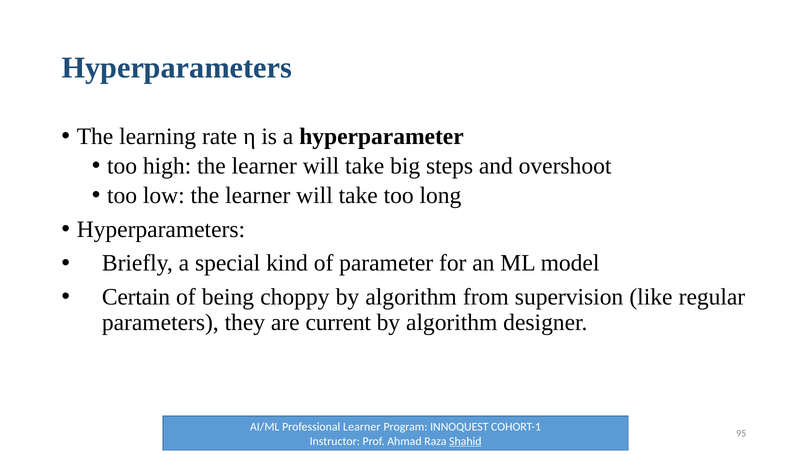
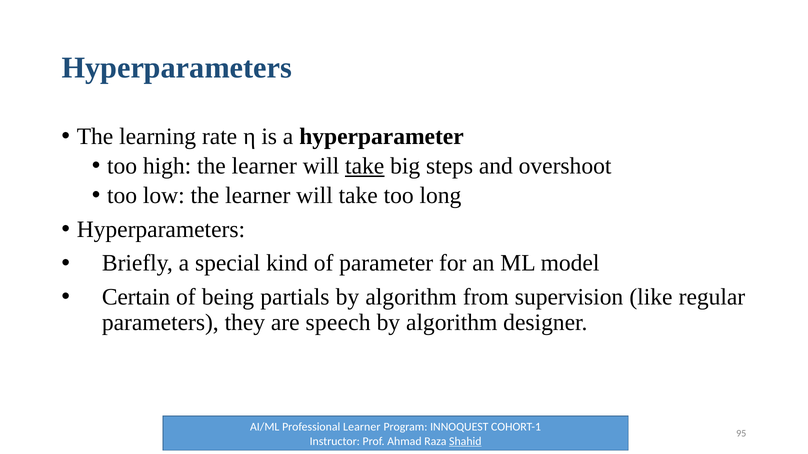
take at (365, 166) underline: none -> present
choppy: choppy -> partials
current: current -> speech
